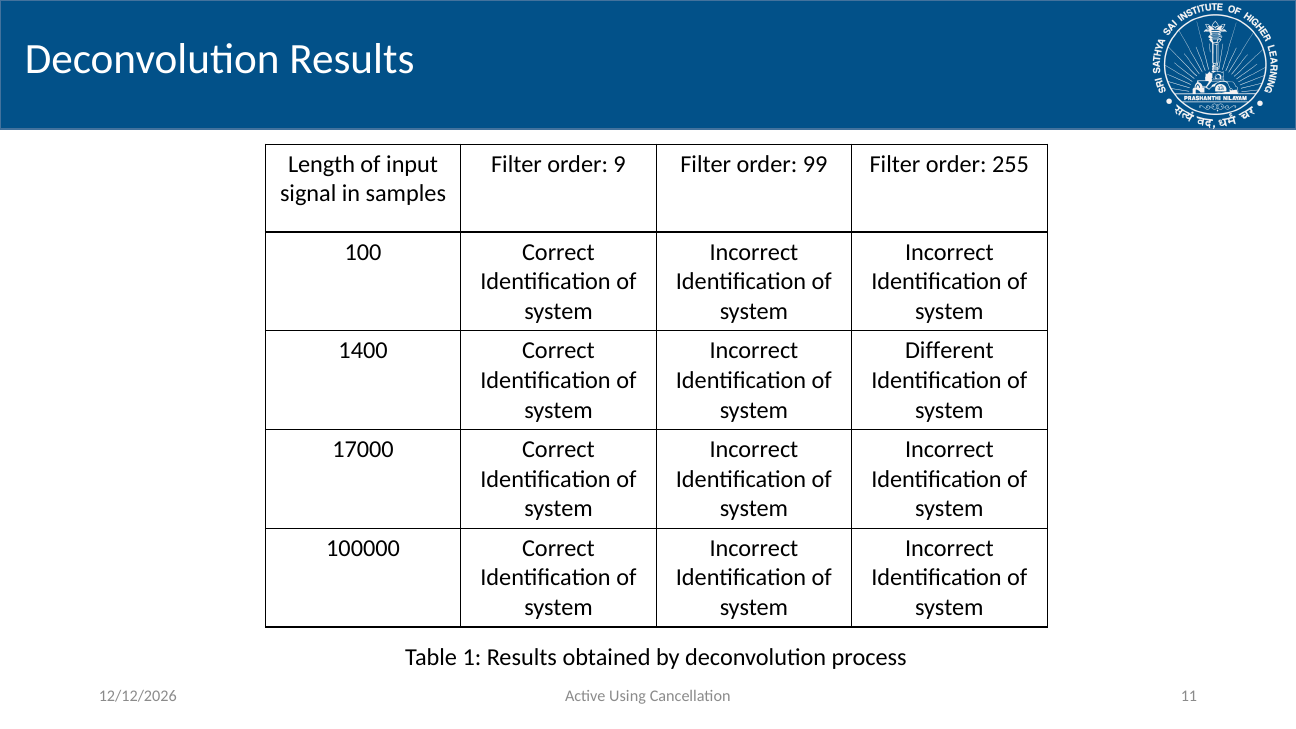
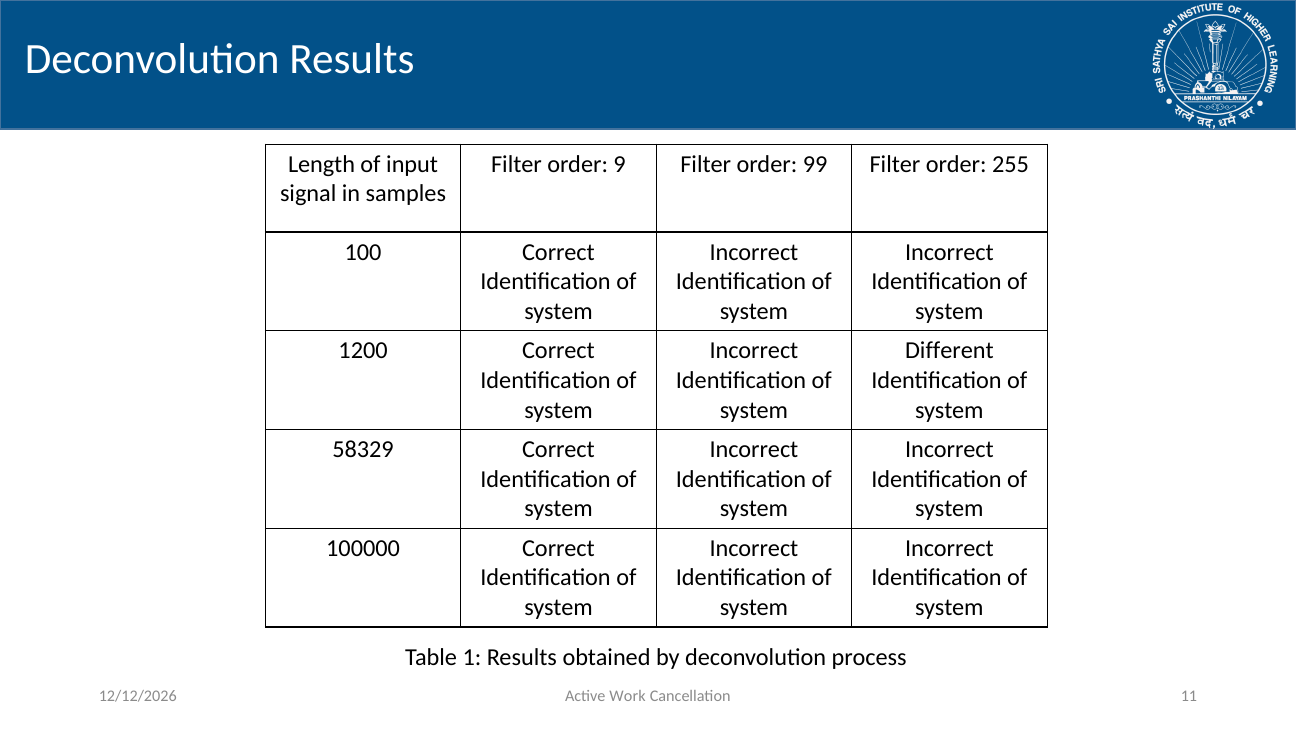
1400: 1400 -> 1200
17000: 17000 -> 58329
Using: Using -> Work
